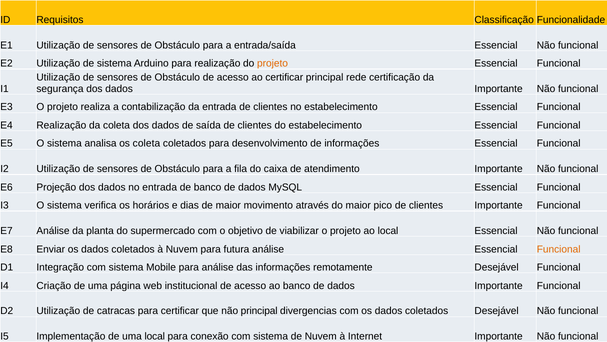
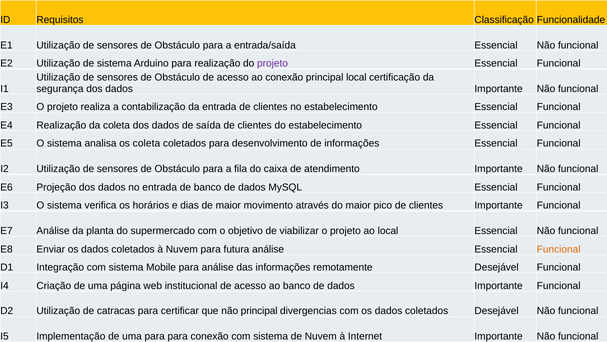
projeto at (273, 63) colour: orange -> purple
ao certificar: certificar -> conexão
principal rede: rede -> local
uma local: local -> para
